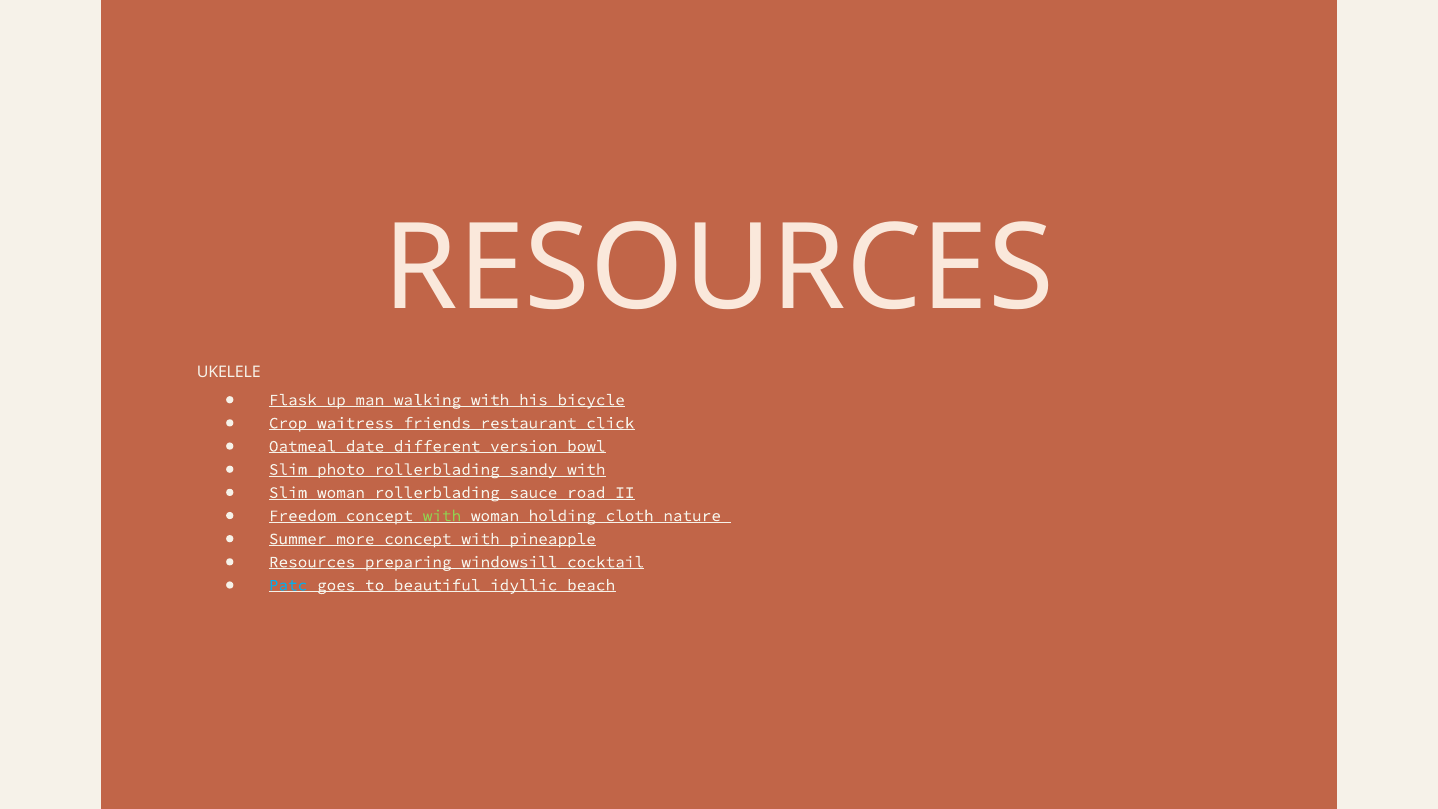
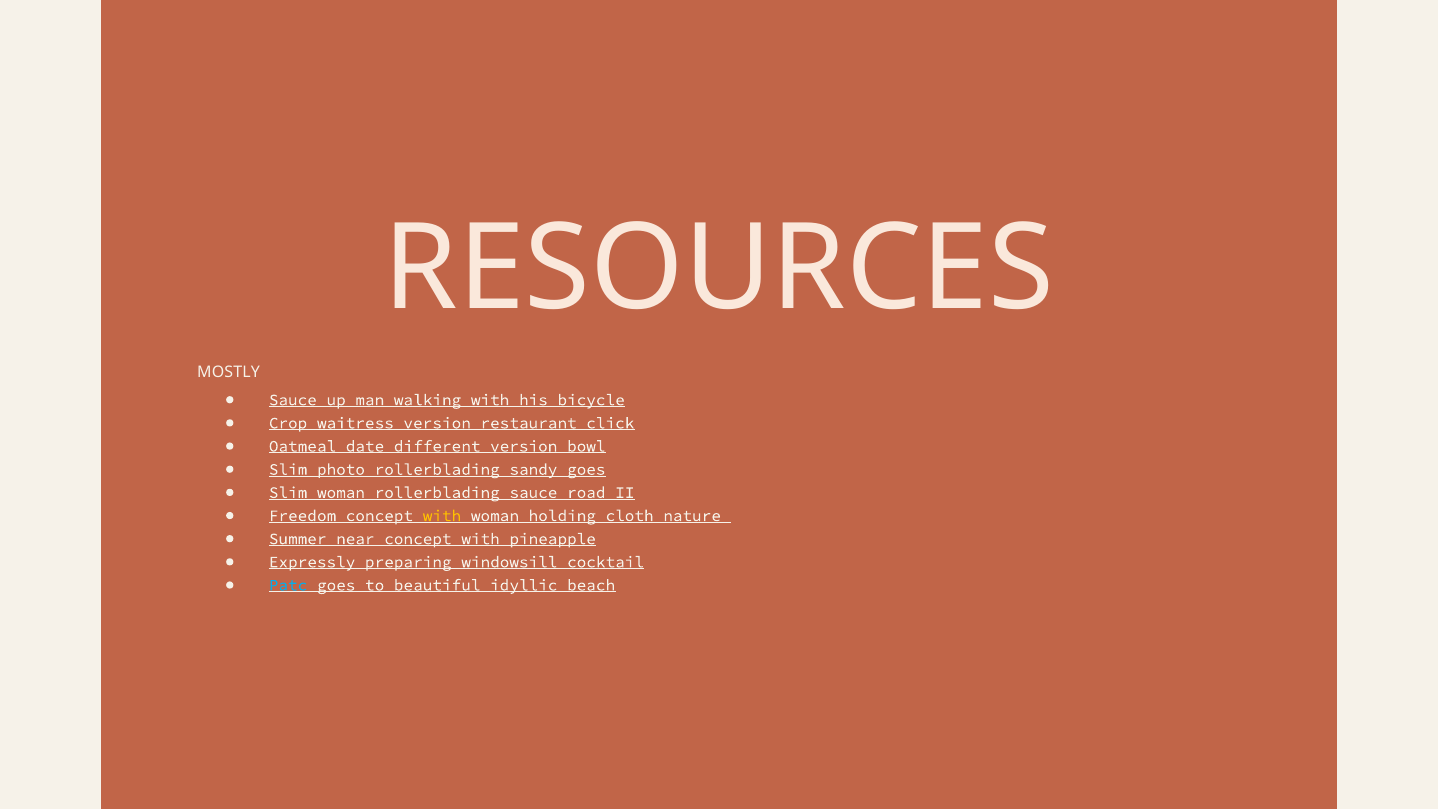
UKELELE: UKELELE -> MOSTLY
Flask at (293, 400): Flask -> Sauce
waitress friends: friends -> version
sandy with: with -> goes
with at (442, 516) colour: light green -> yellow
more: more -> near
Resources at (312, 562): Resources -> Expressly
